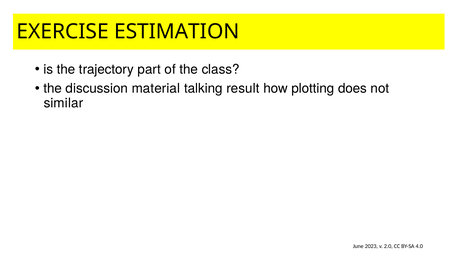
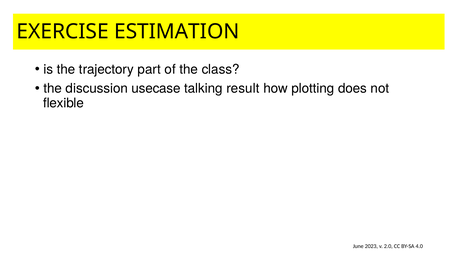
material: material -> usecase
similar: similar -> flexible
